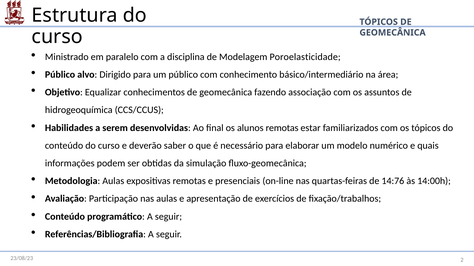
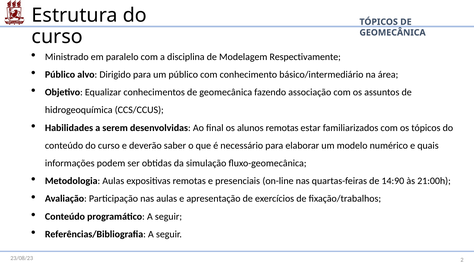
Poroelasticidade: Poroelasticidade -> Respectivamente
14:76: 14:76 -> 14:90
14:00h: 14:00h -> 21:00h
